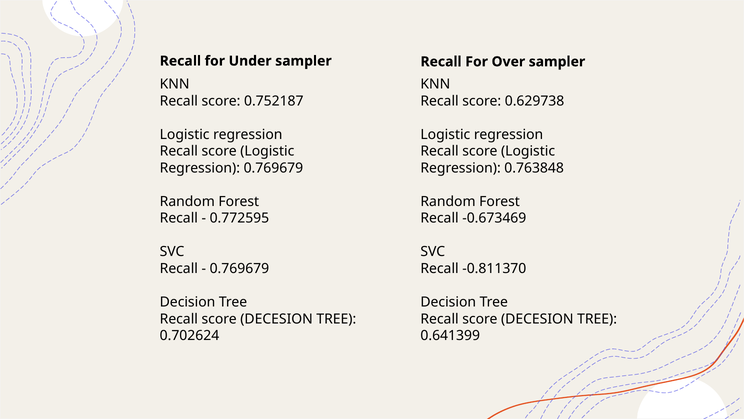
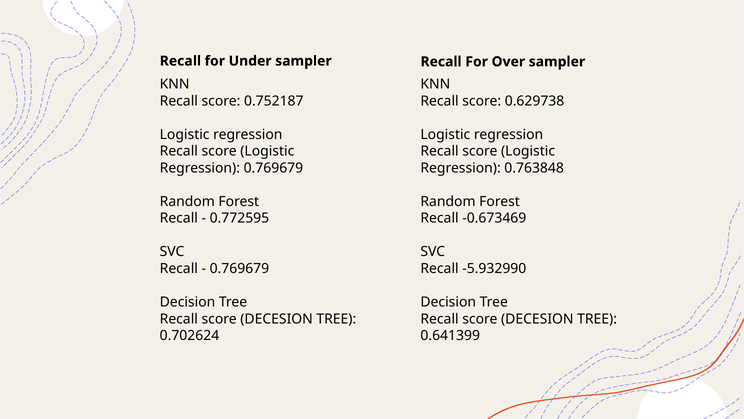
-0.811370: -0.811370 -> -5.932990
